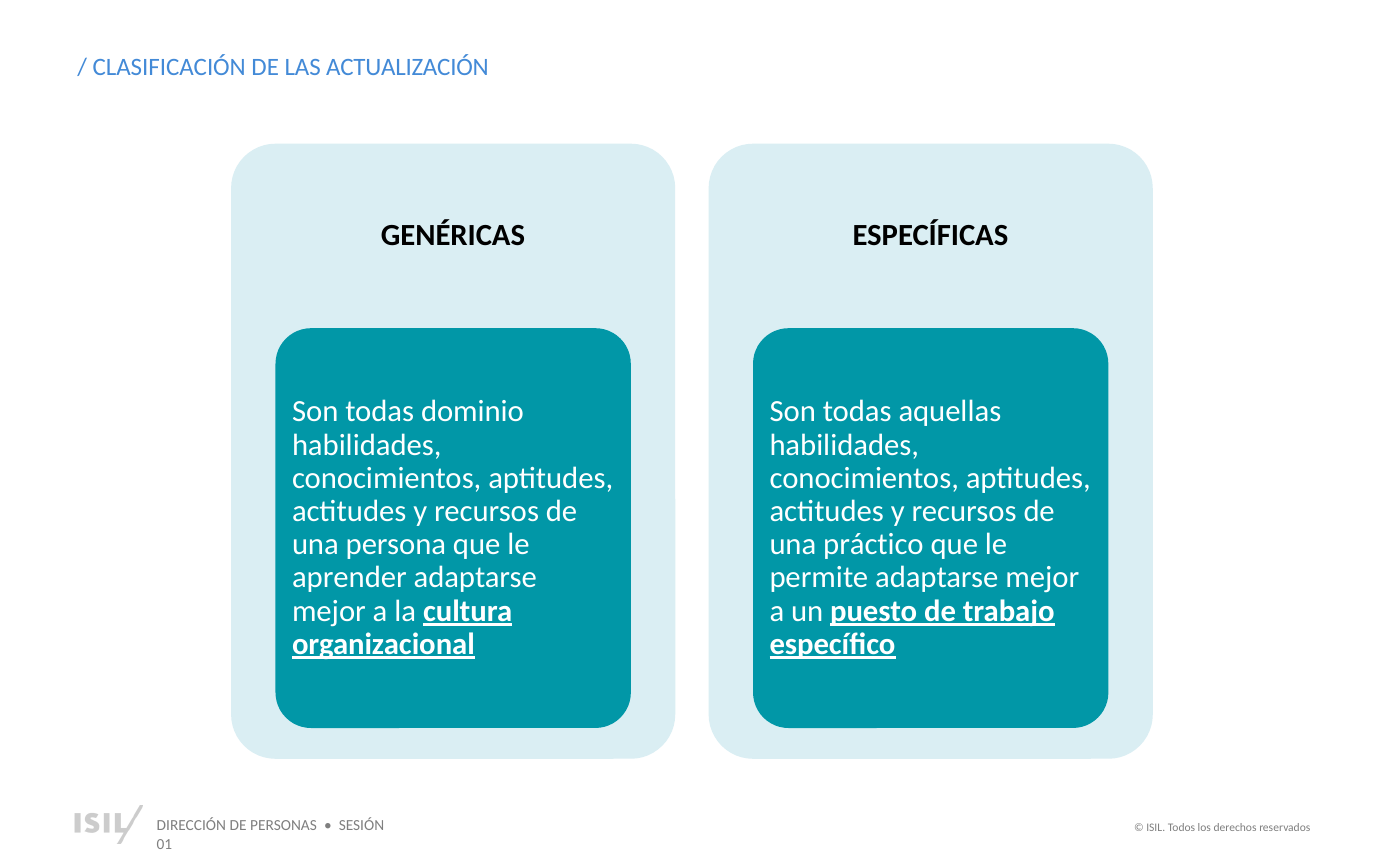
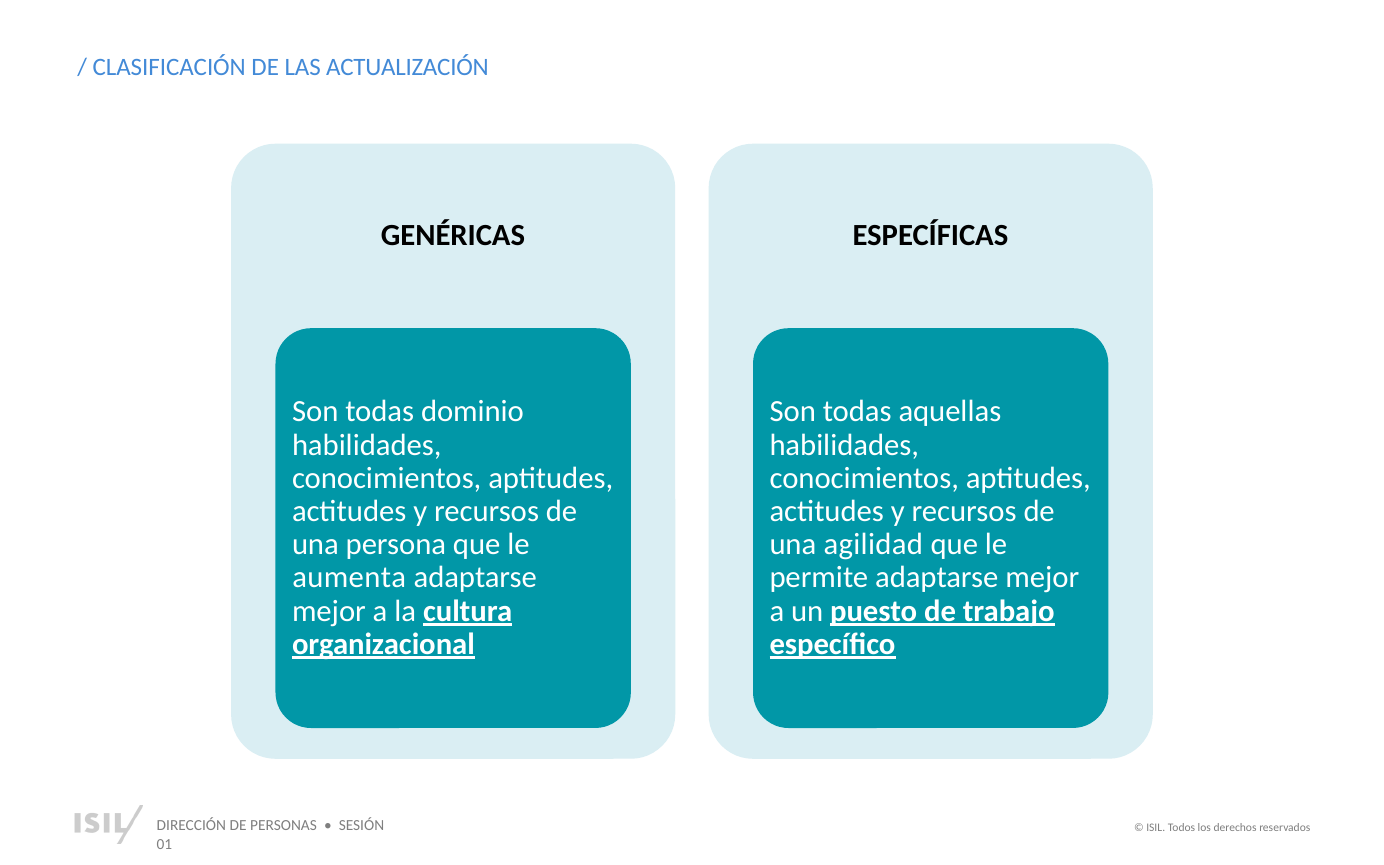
práctico: práctico -> agilidad
aprender: aprender -> aumenta
